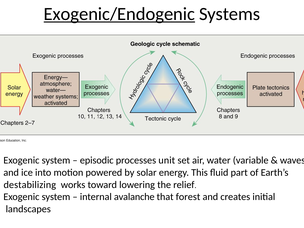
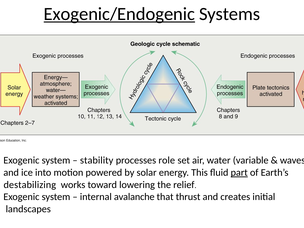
episodic: episodic -> stability
unit: unit -> role
part underline: none -> present
forest: forest -> thrust
